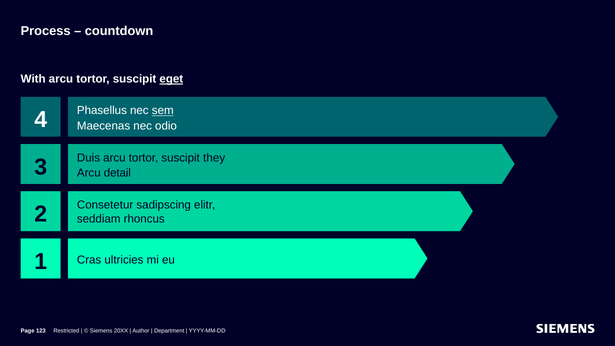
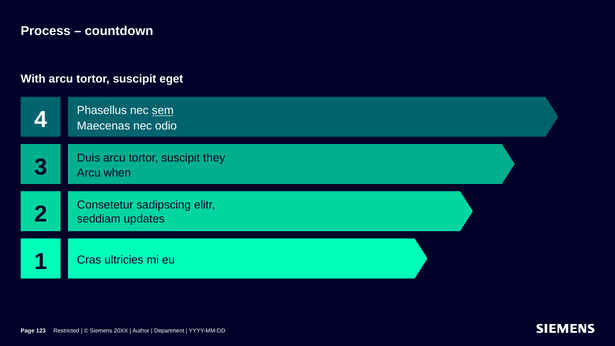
eget underline: present -> none
detail: detail -> when
rhoncus: rhoncus -> updates
